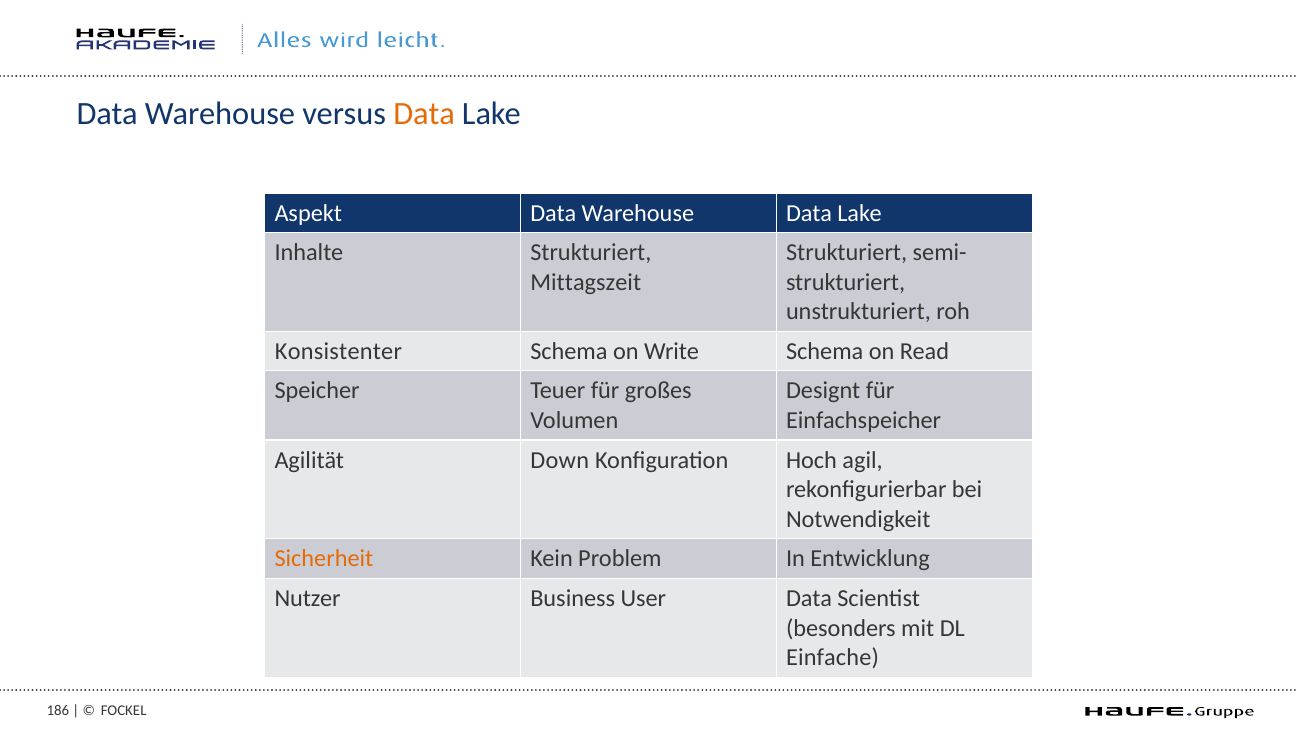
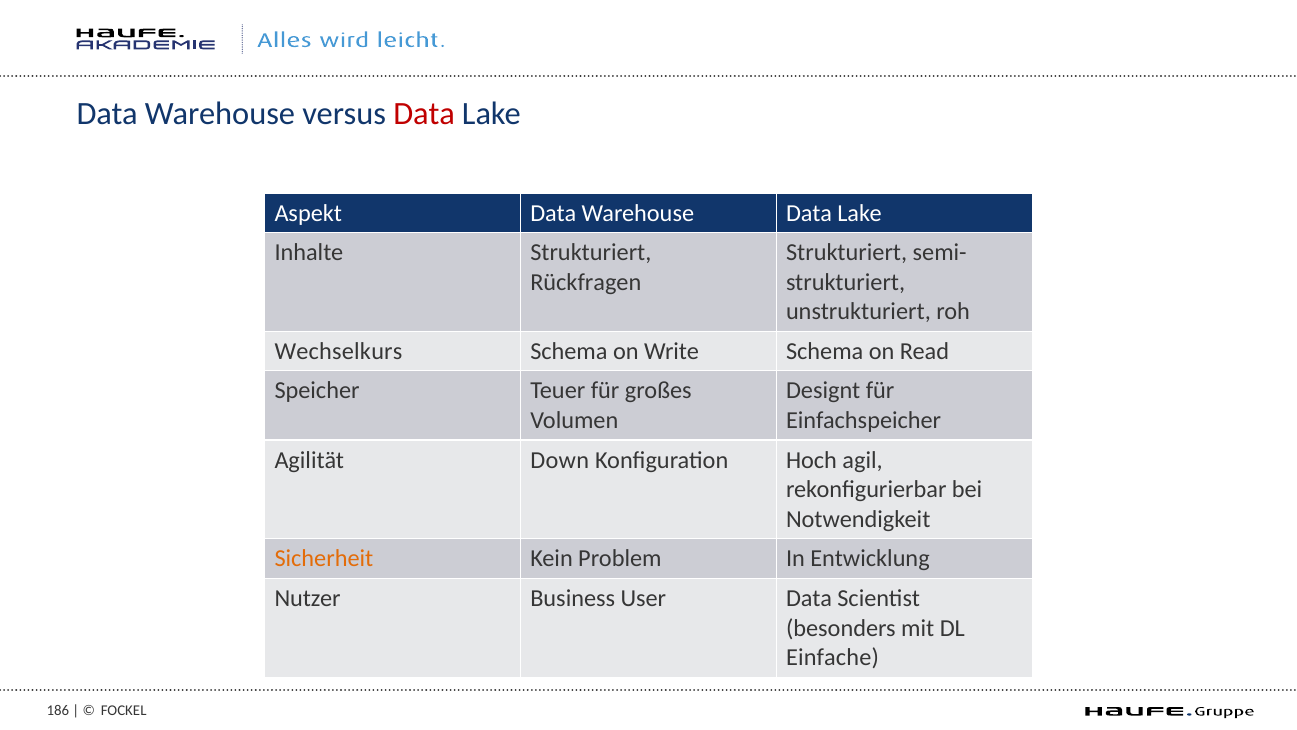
Data at (424, 114) colour: orange -> red
Mittagszeit: Mittagszeit -> Rückfragen
Konsistenter: Konsistenter -> Wechselkurs
